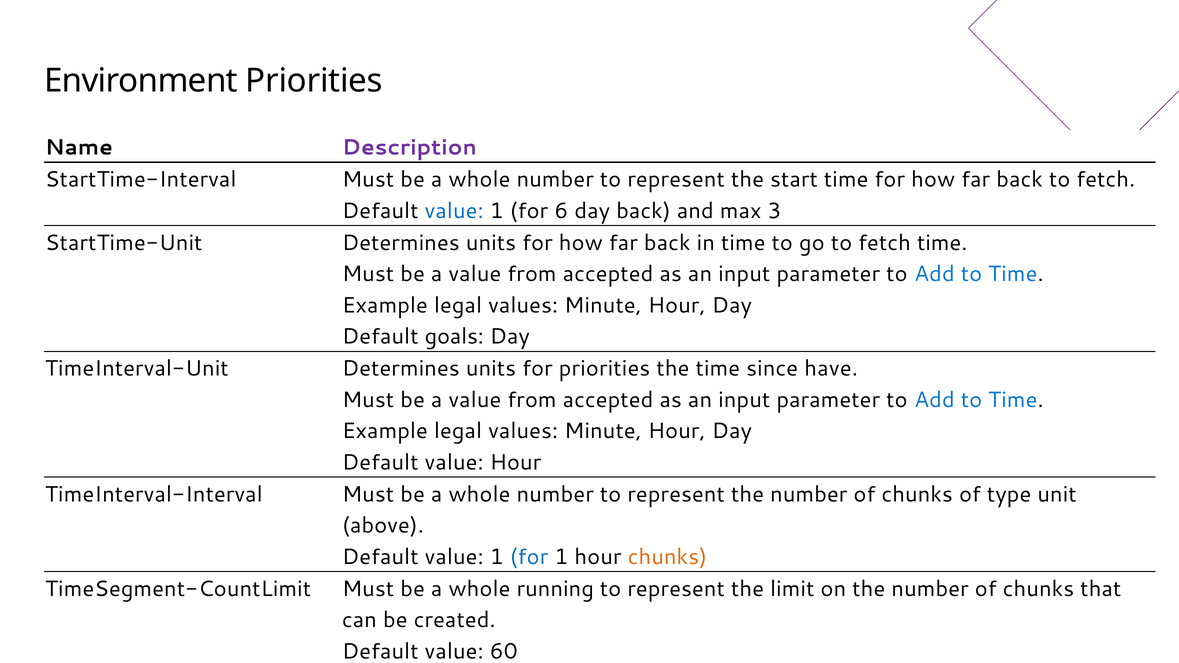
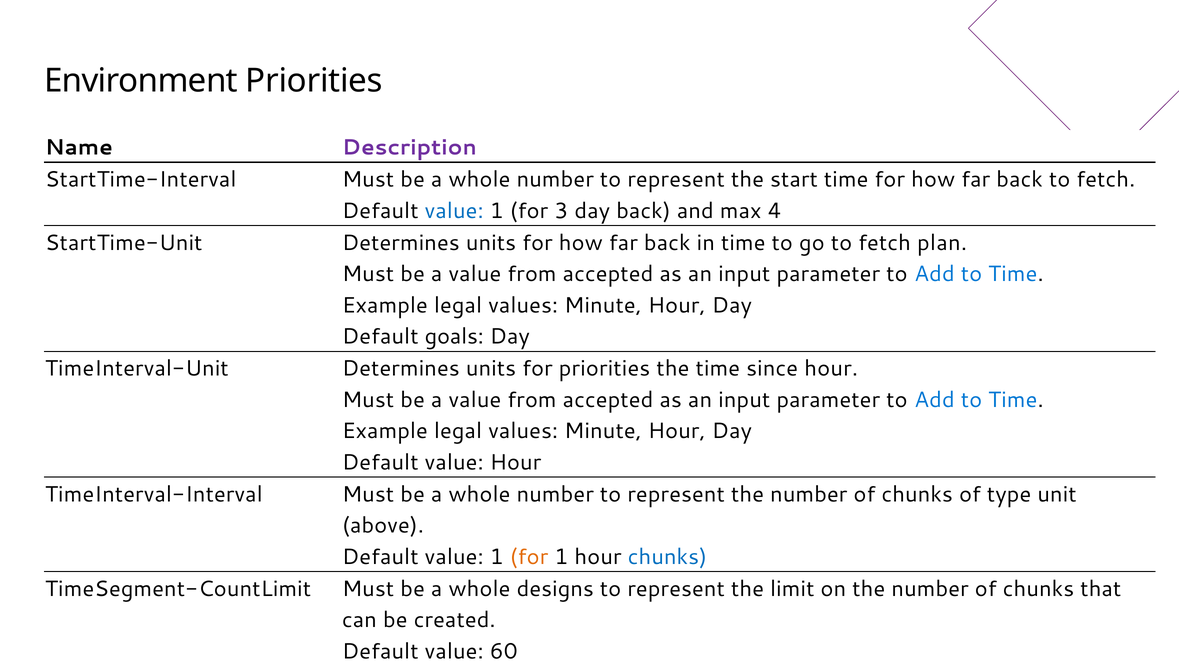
6: 6 -> 3
3: 3 -> 4
fetch time: time -> plan
since have: have -> hour
for at (529, 557) colour: blue -> orange
chunks at (667, 557) colour: orange -> blue
running: running -> designs
